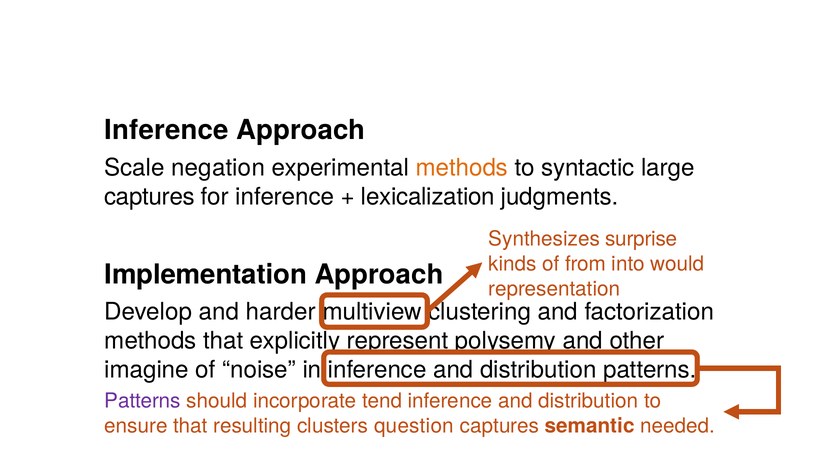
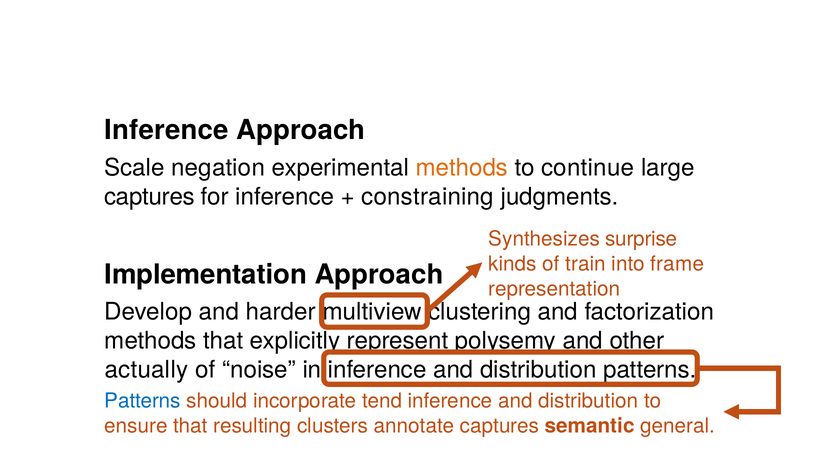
syntactic: syntactic -> continue
lexicalization: lexicalization -> constraining
from: from -> train
would: would -> frame
imagine: imagine -> actually
Patterns at (143, 401) colour: purple -> blue
question: question -> annotate
needed: needed -> general
